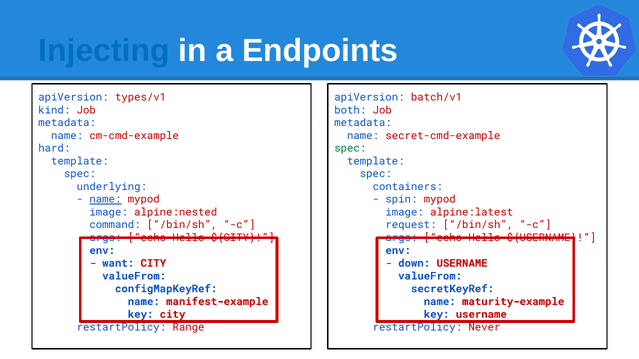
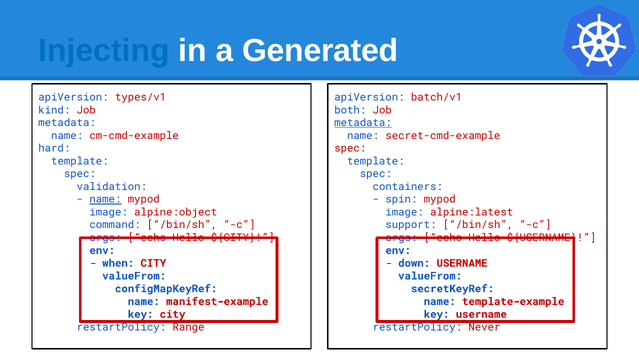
Endpoints: Endpoints -> Generated
metadata at (363, 123) underline: none -> present
spec at (350, 149) colour: green -> red
underlying: underlying -> validation
alpine:nested: alpine:nested -> alpine:object
request: request -> support
want: want -> when
maturity-example: maturity-example -> template-example
